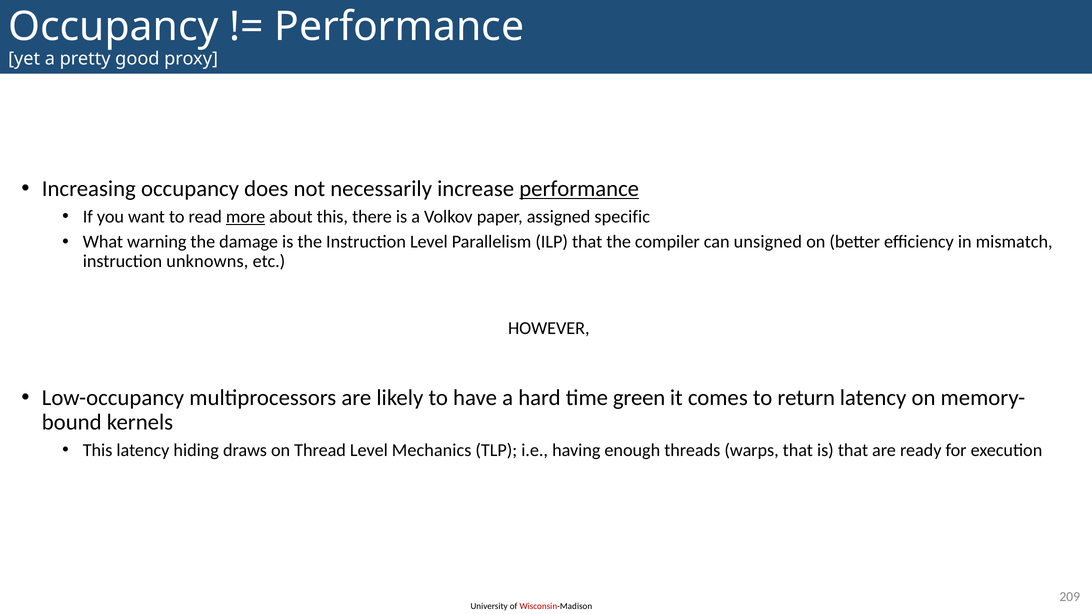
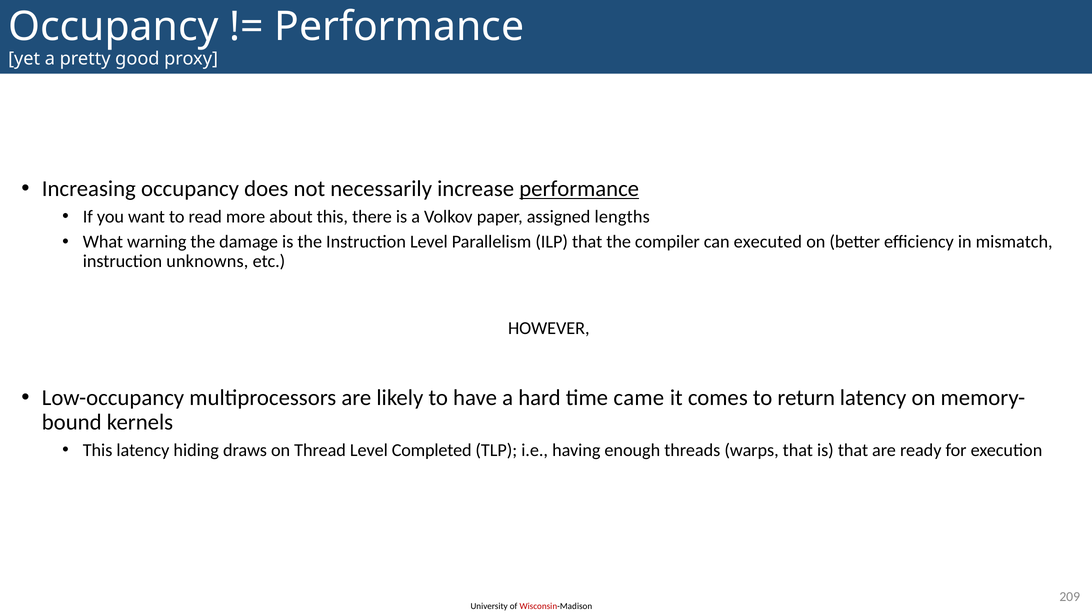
more underline: present -> none
specific: specific -> lengths
unsigned: unsigned -> executed
green: green -> came
Mechanics: Mechanics -> Completed
